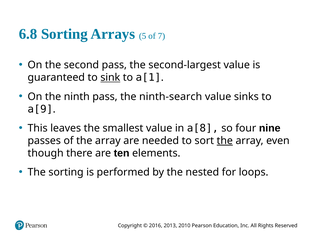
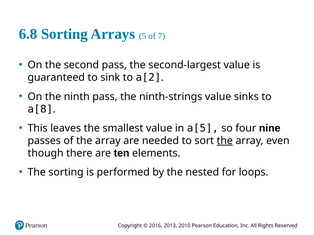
sink underline: present -> none
a[1: a[1 -> a[2
ninth-search: ninth-search -> ninth-strings
a[9: a[9 -> a[8
a[8: a[8 -> a[5
